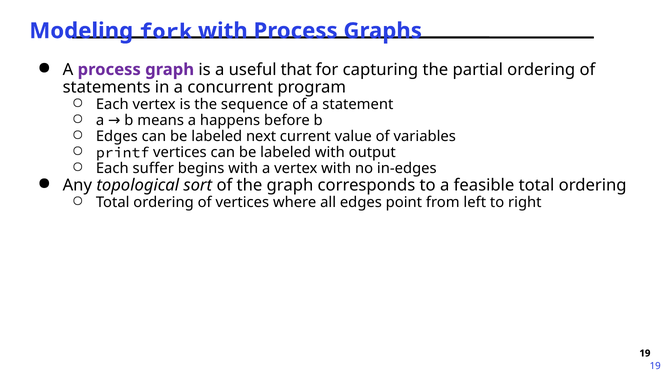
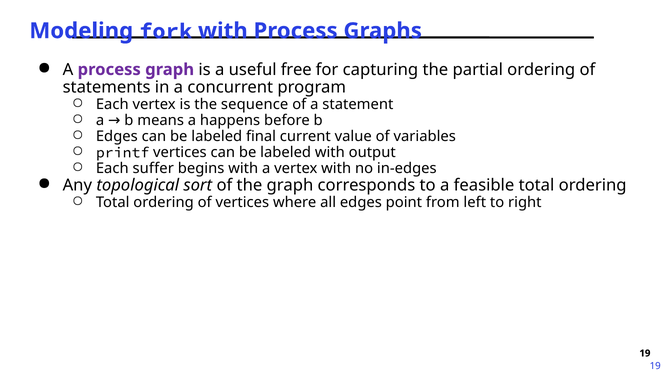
that: that -> free
next: next -> final
